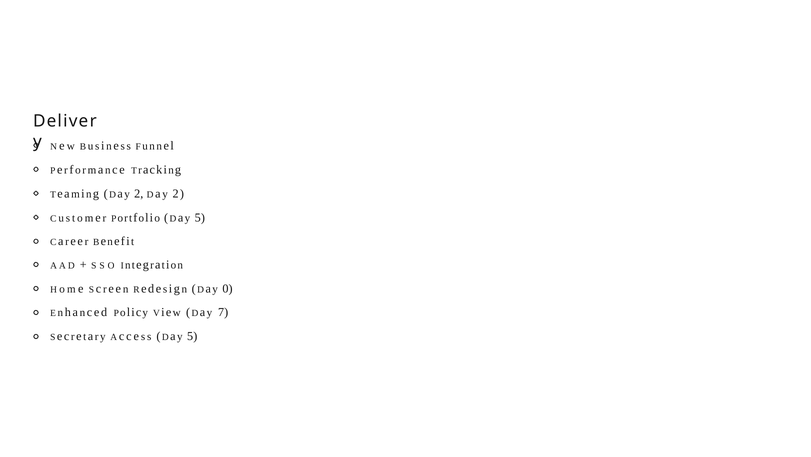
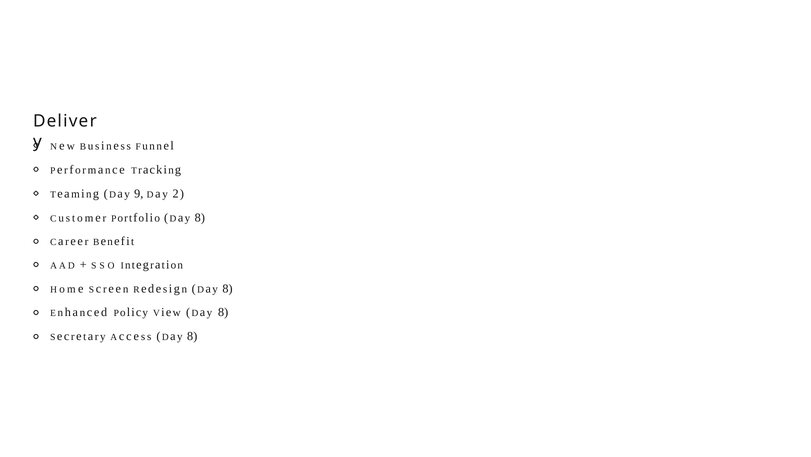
Teaming Day 2: 2 -> 9
Portfolio Day 5: 5 -> 8
Redesign Day 0: 0 -> 8
View Day 7: 7 -> 8
Access Day 5: 5 -> 8
